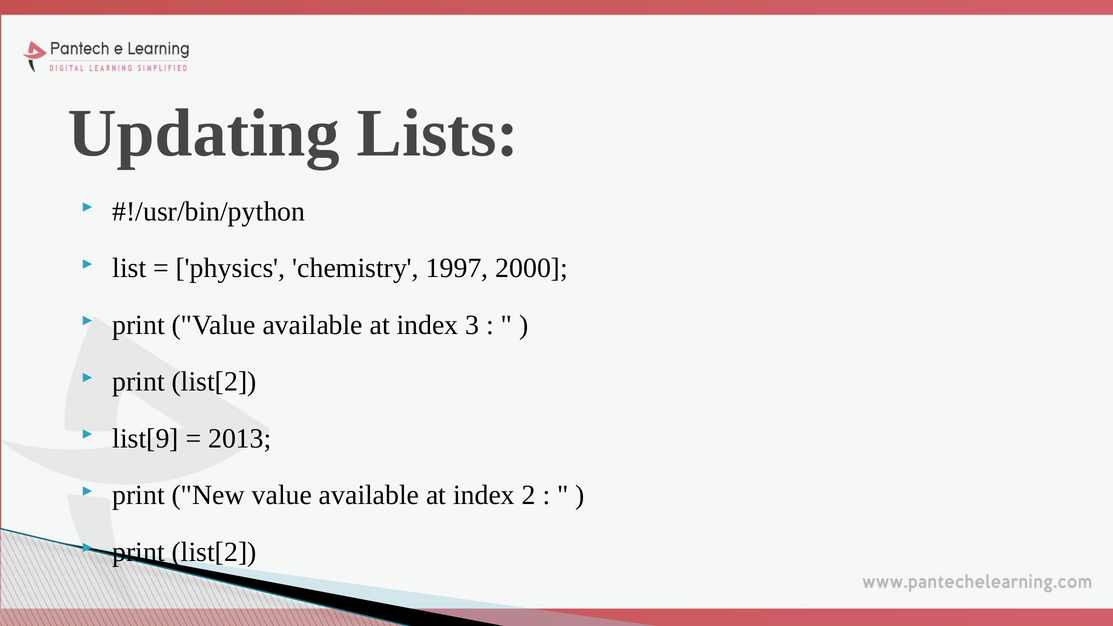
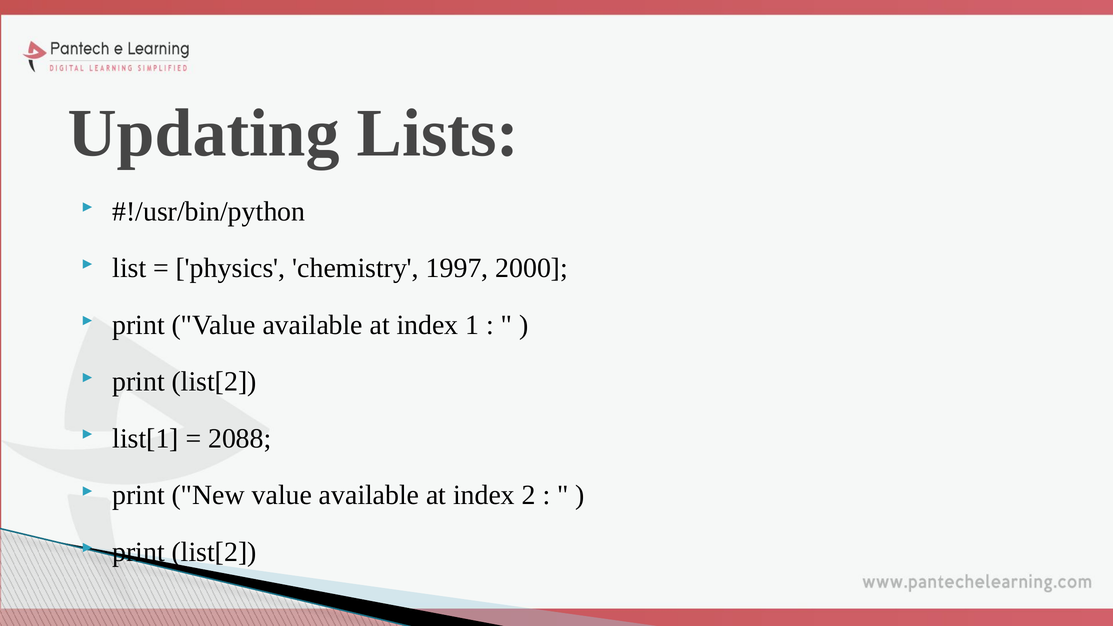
3: 3 -> 1
list[9: list[9 -> list[1
2013: 2013 -> 2088
